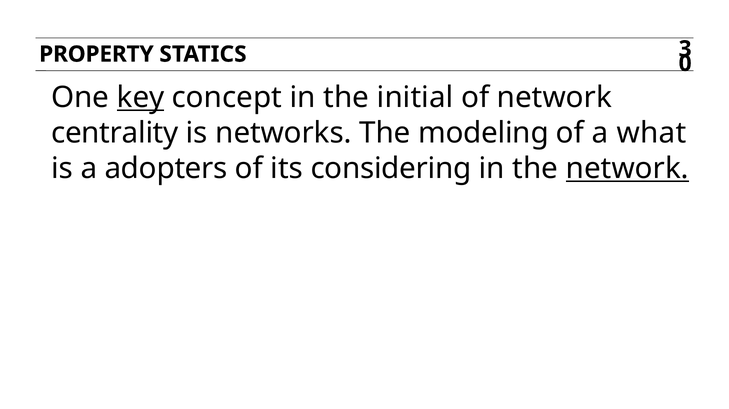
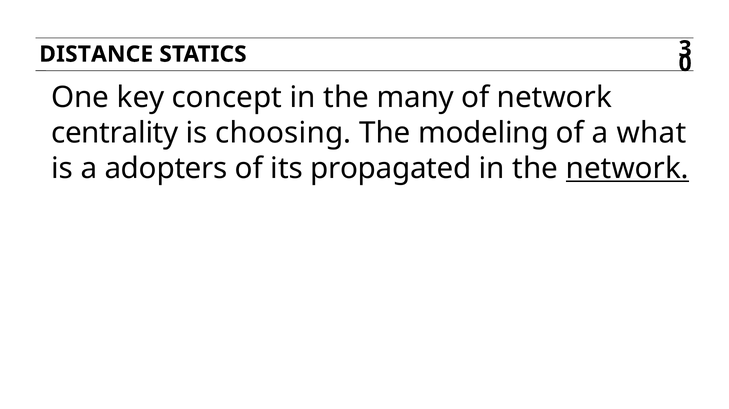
PROPERTY: PROPERTY -> DISTANCE
key underline: present -> none
initial: initial -> many
networks: networks -> choosing
considering: considering -> propagated
